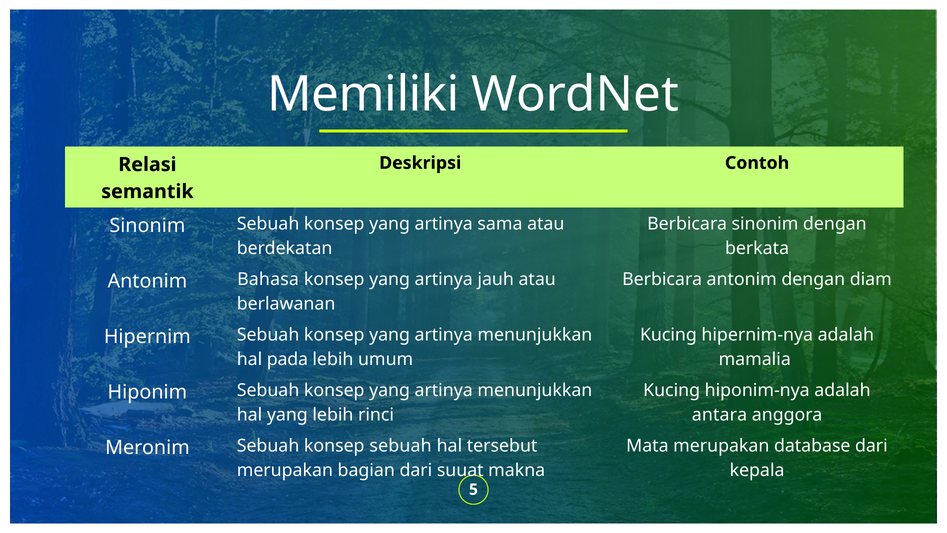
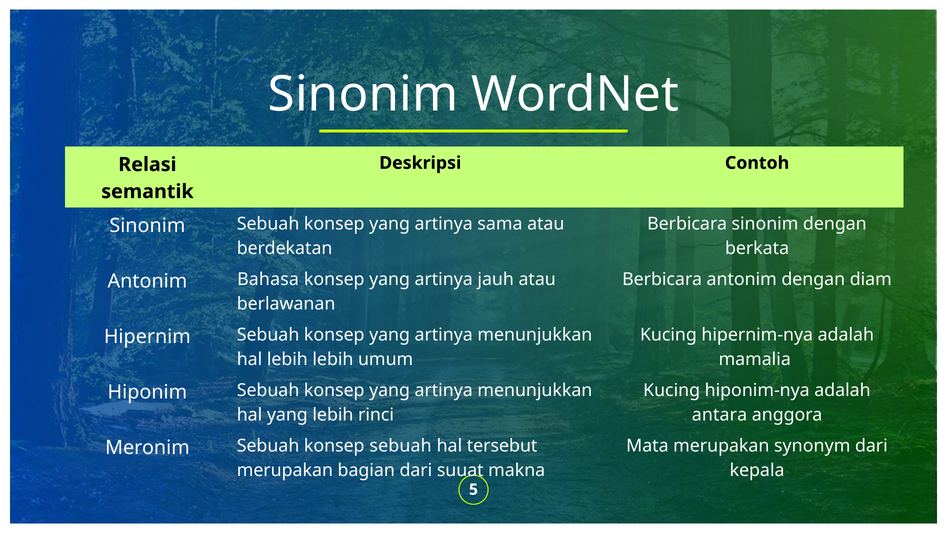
Memiliki at (363, 94): Memiliki -> Sinonim
hal pada: pada -> lebih
database: database -> synonym
